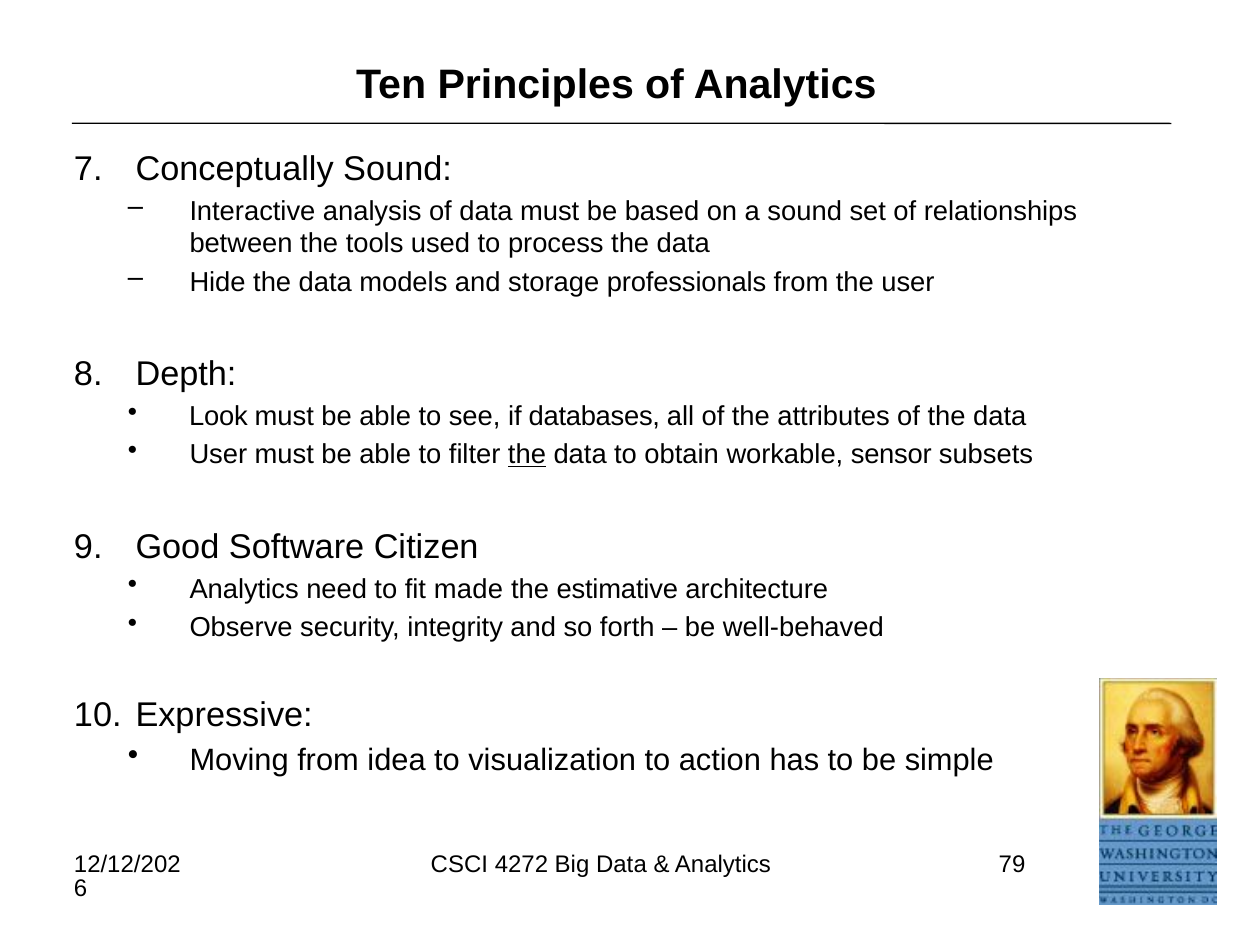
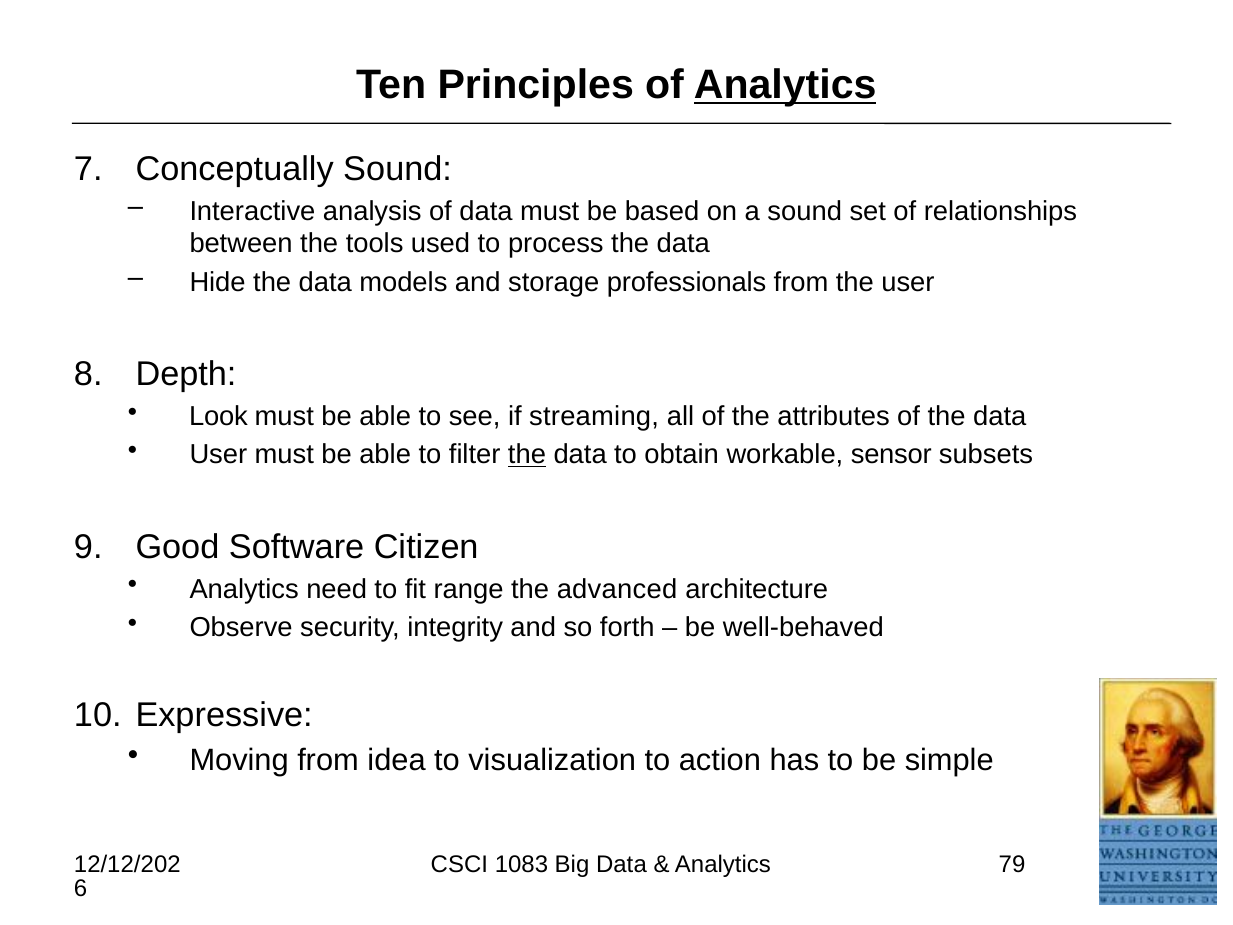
Analytics at (785, 85) underline: none -> present
databases: databases -> streaming
made: made -> range
estimative: estimative -> advanced
4272: 4272 -> 1083
